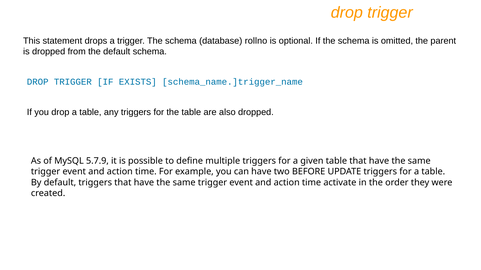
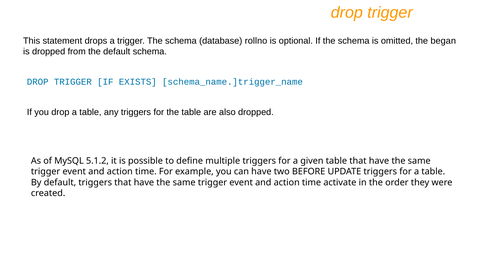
parent: parent -> began
5.7.9: 5.7.9 -> 5.1.2
